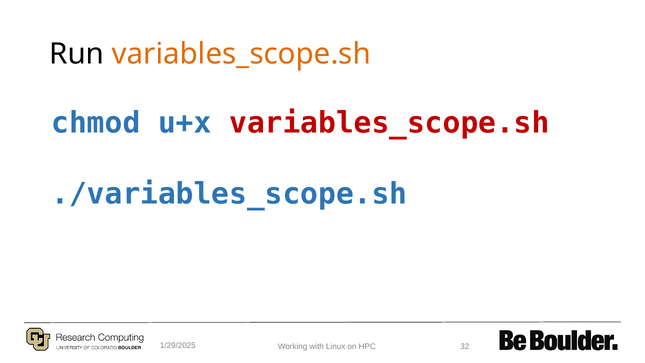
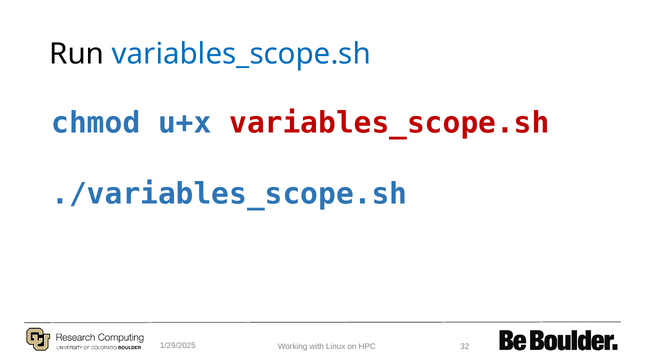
variables_scope.sh at (241, 54) colour: orange -> blue
